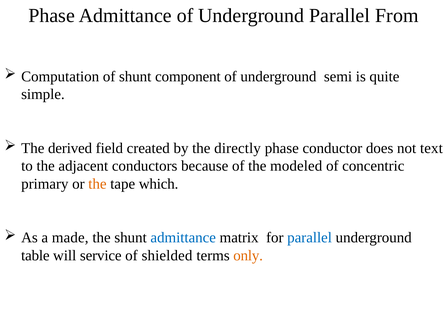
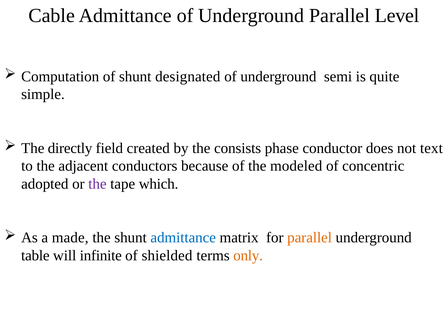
Phase at (52, 16): Phase -> Cable
From: From -> Level
component: component -> designated
derived: derived -> directly
directly: directly -> consists
primary: primary -> adopted
the at (97, 184) colour: orange -> purple
parallel at (310, 238) colour: blue -> orange
service: service -> infinite
